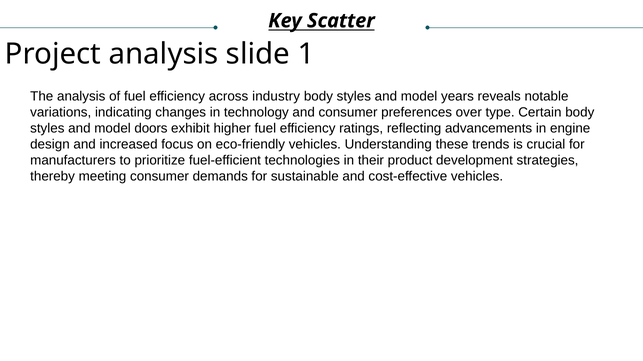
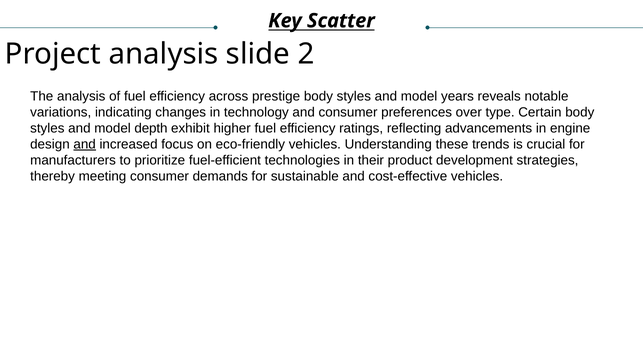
1: 1 -> 2
industry: industry -> prestige
doors: doors -> depth
and at (85, 145) underline: none -> present
